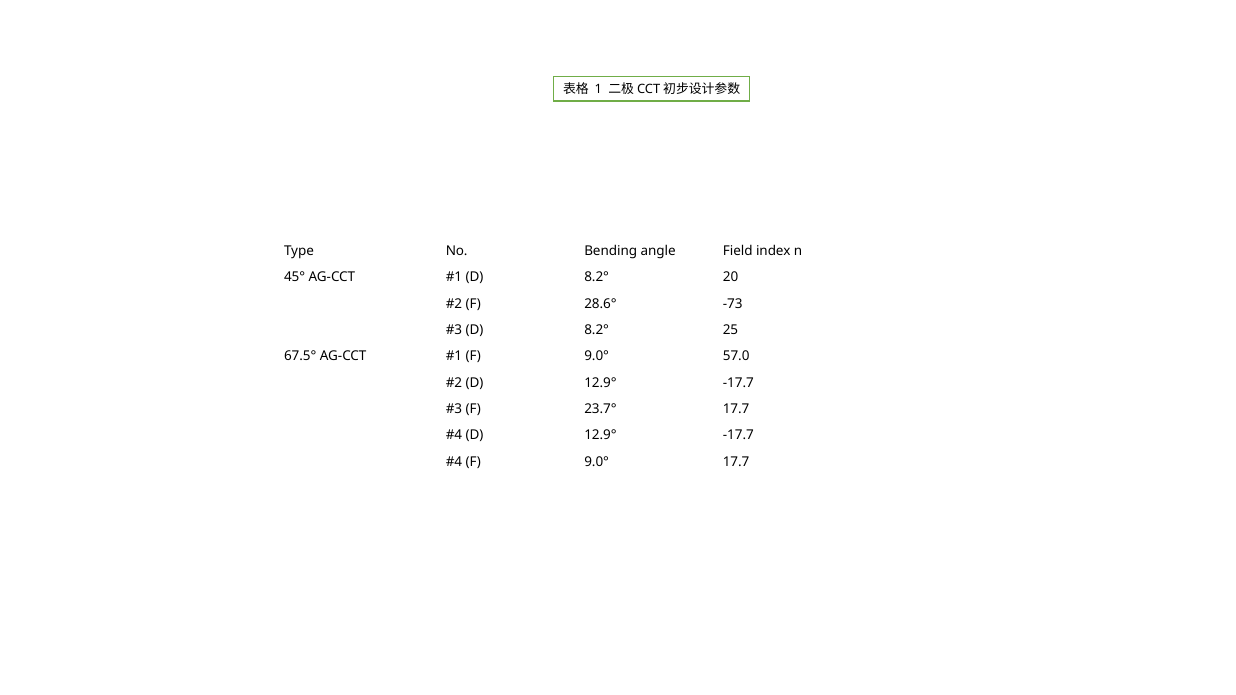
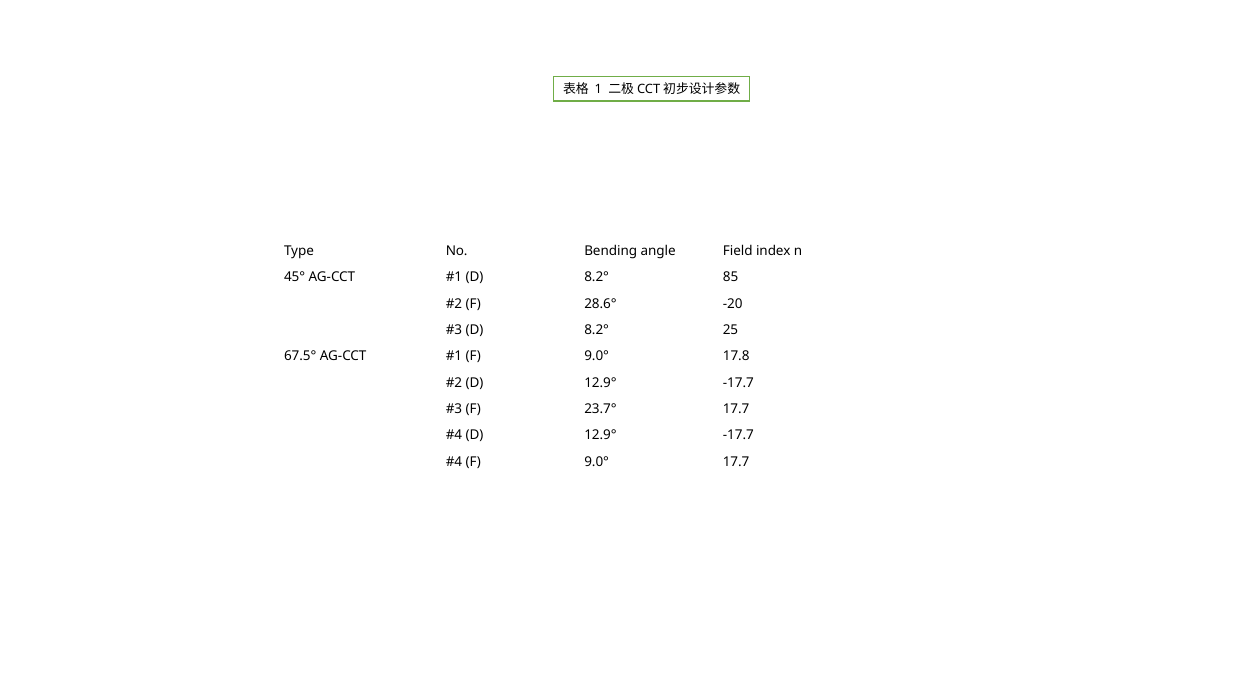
20: 20 -> 85
-73: -73 -> -20
57.0: 57.0 -> 17.8
